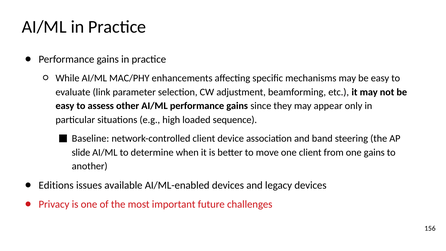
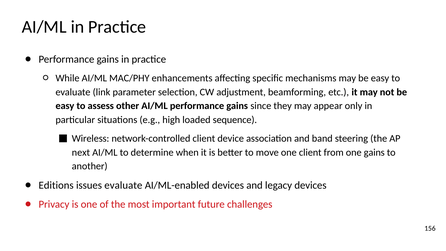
Baseline: Baseline -> Wireless
slide: slide -> next
issues available: available -> evaluate
